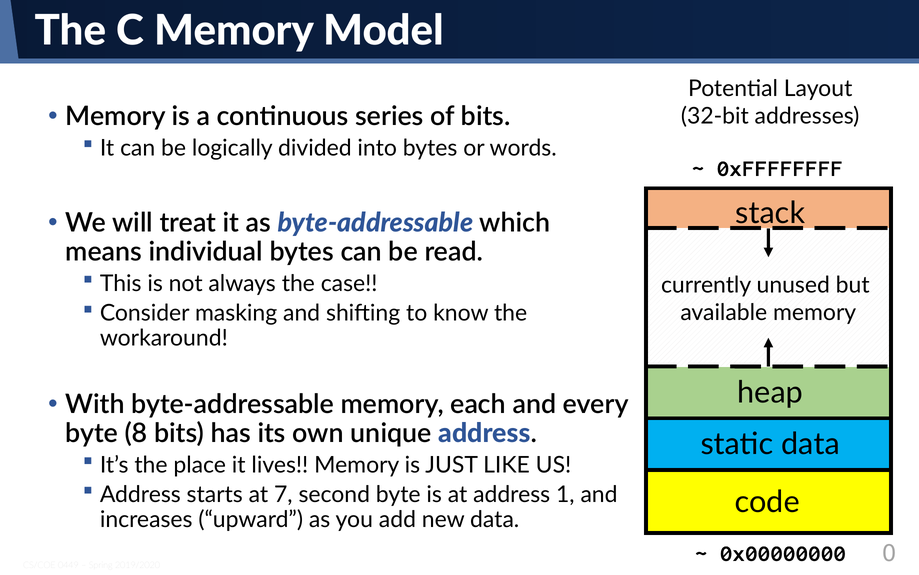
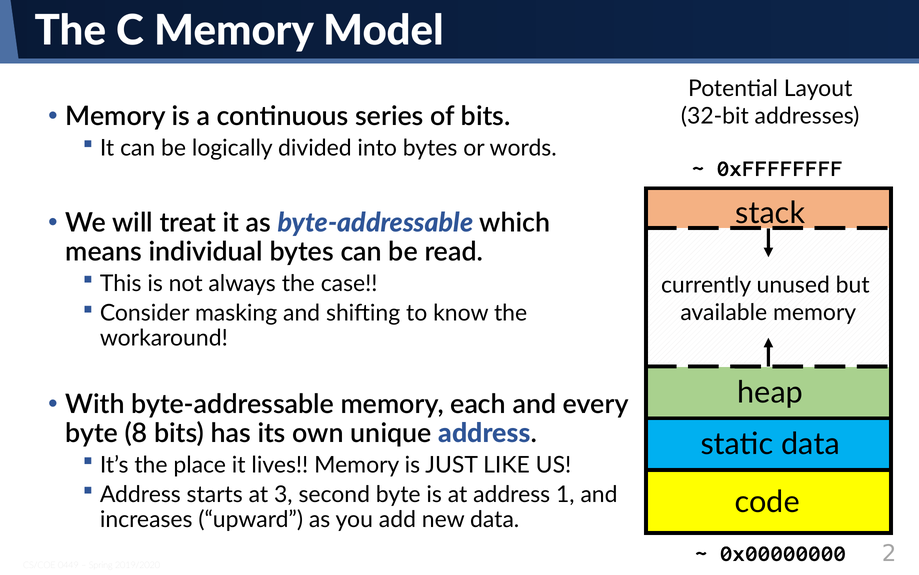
7: 7 -> 3
0: 0 -> 2
